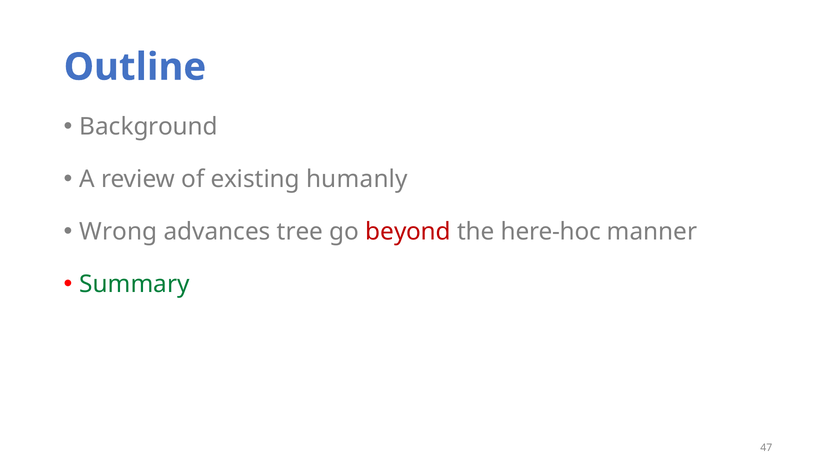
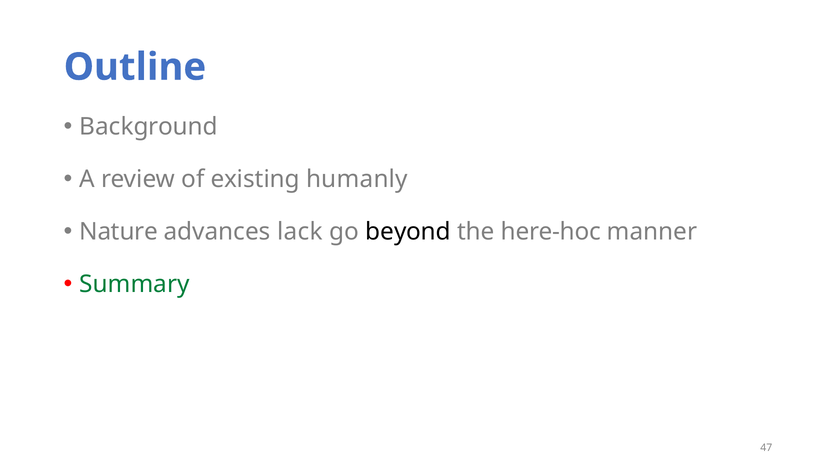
Wrong: Wrong -> Nature
tree: tree -> lack
beyond colour: red -> black
